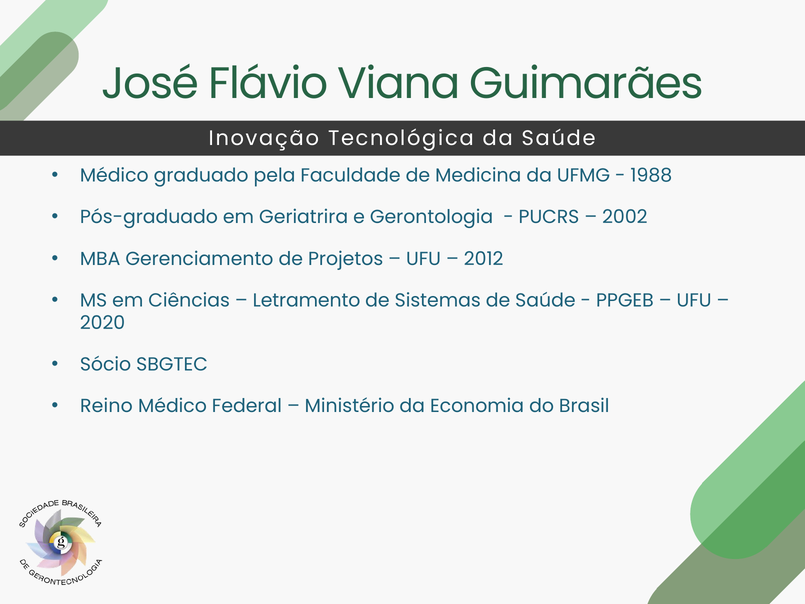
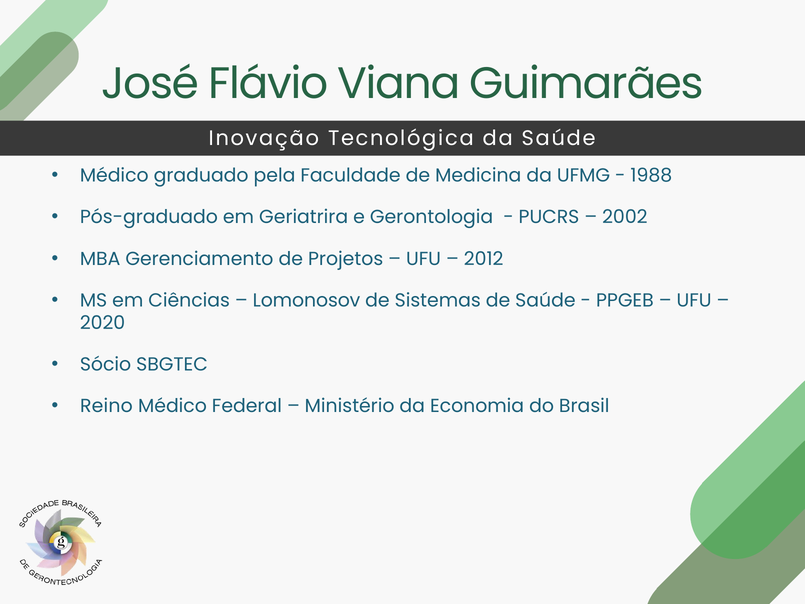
Letramento: Letramento -> Lomonosov
